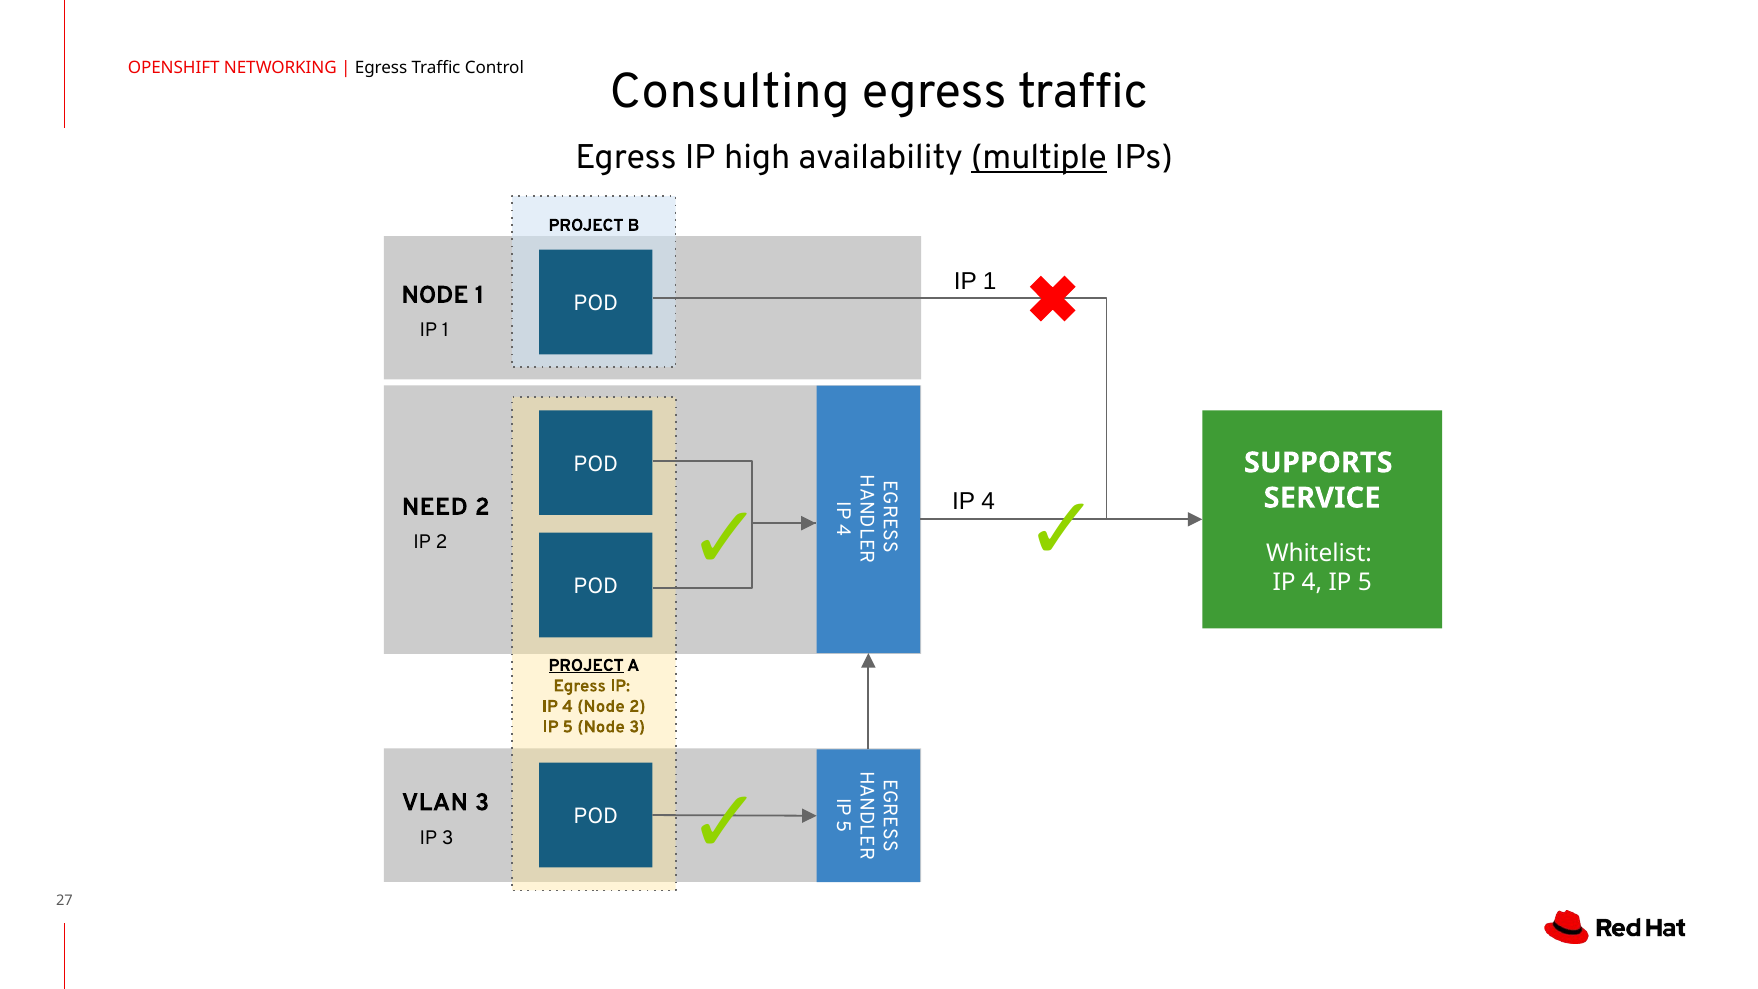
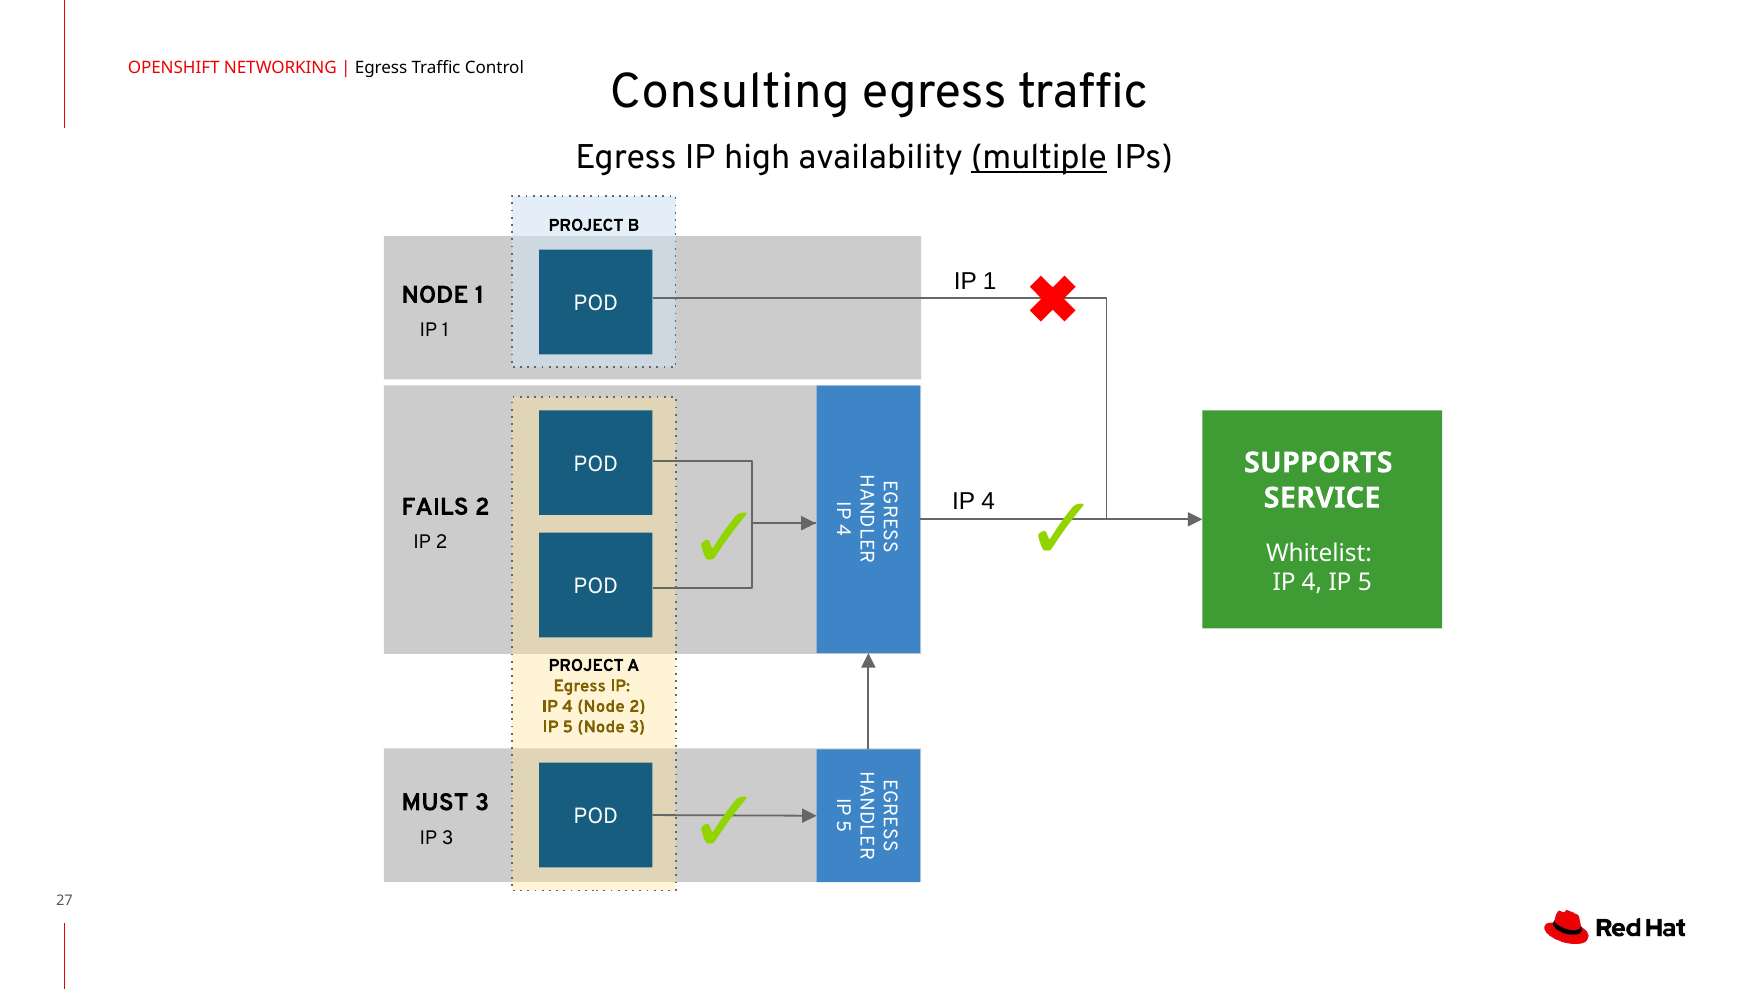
NEED: NEED -> FAILS
PROJECT at (586, 665) underline: present -> none
VLAN: VLAN -> MUST
